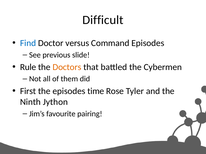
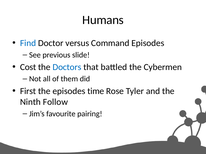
Difficult: Difficult -> Humans
Rule: Rule -> Cost
Doctors colour: orange -> blue
Jython: Jython -> Follow
